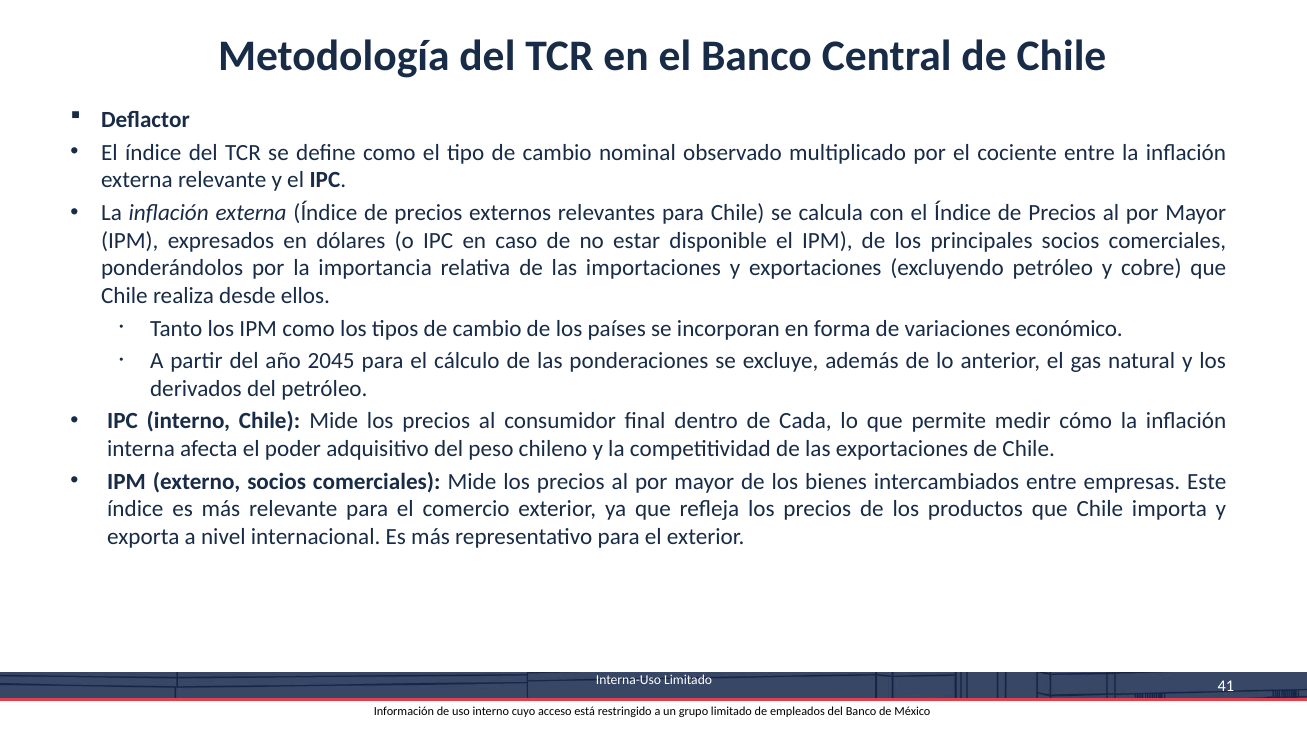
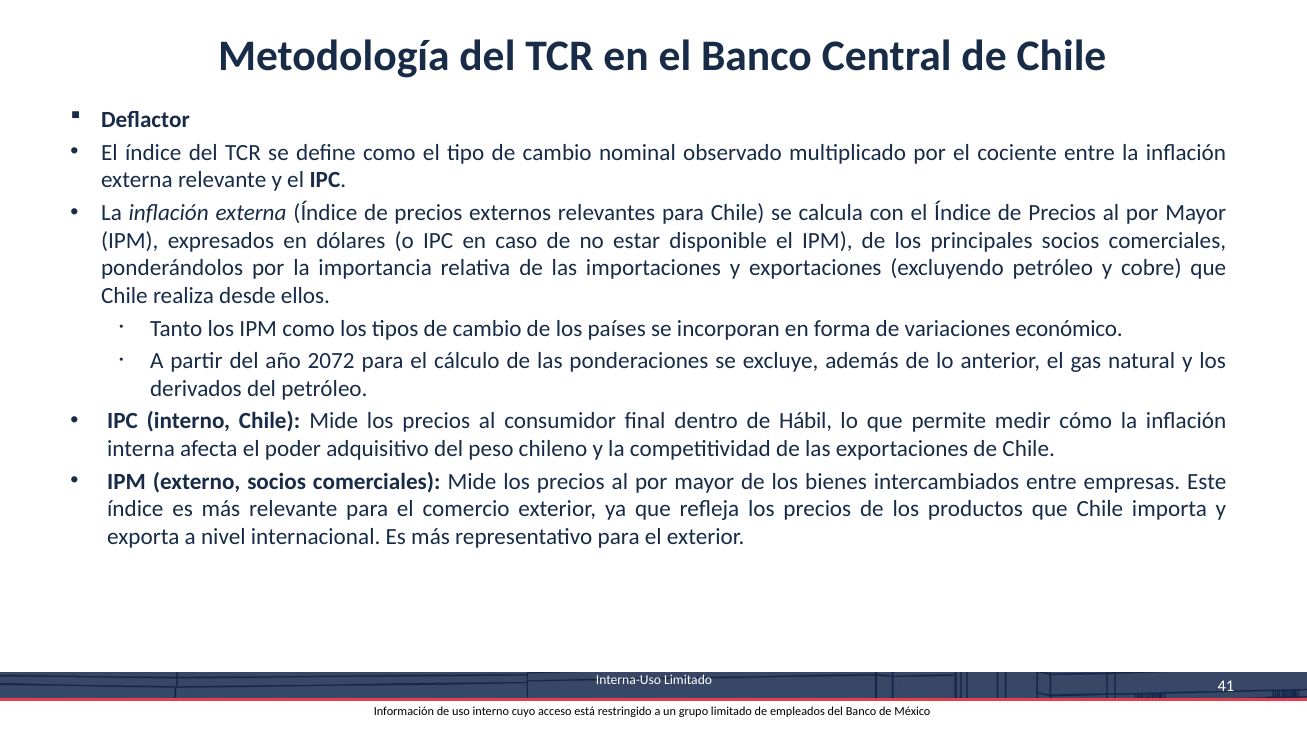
2045: 2045 -> 2072
Cada: Cada -> Hábil
